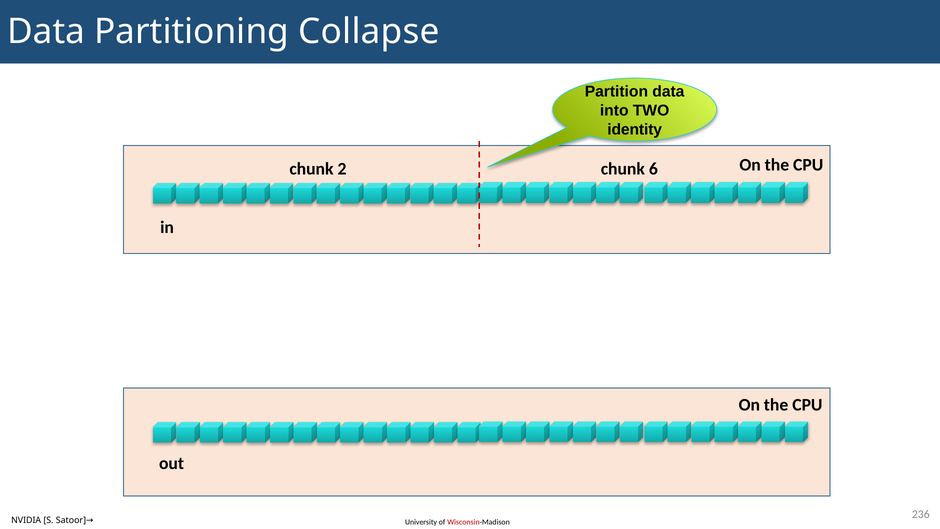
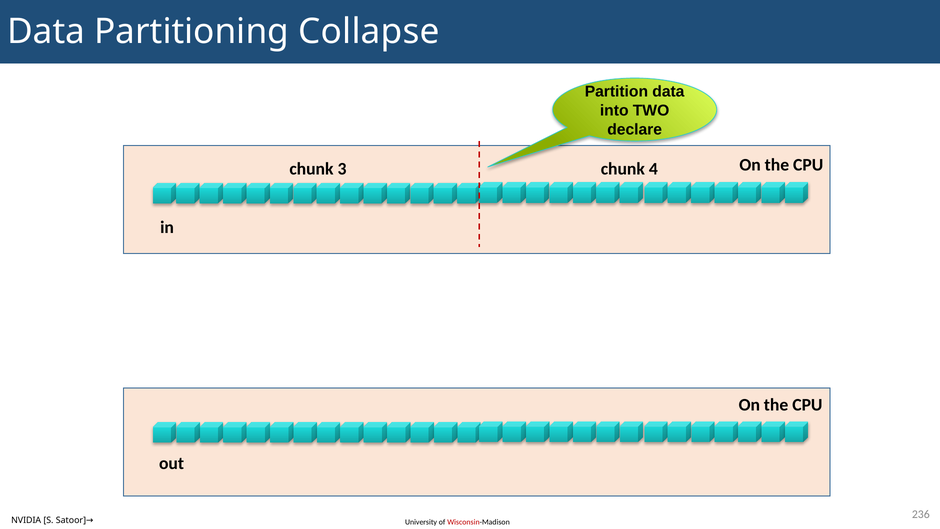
identity: identity -> declare
2: 2 -> 3
6: 6 -> 4
